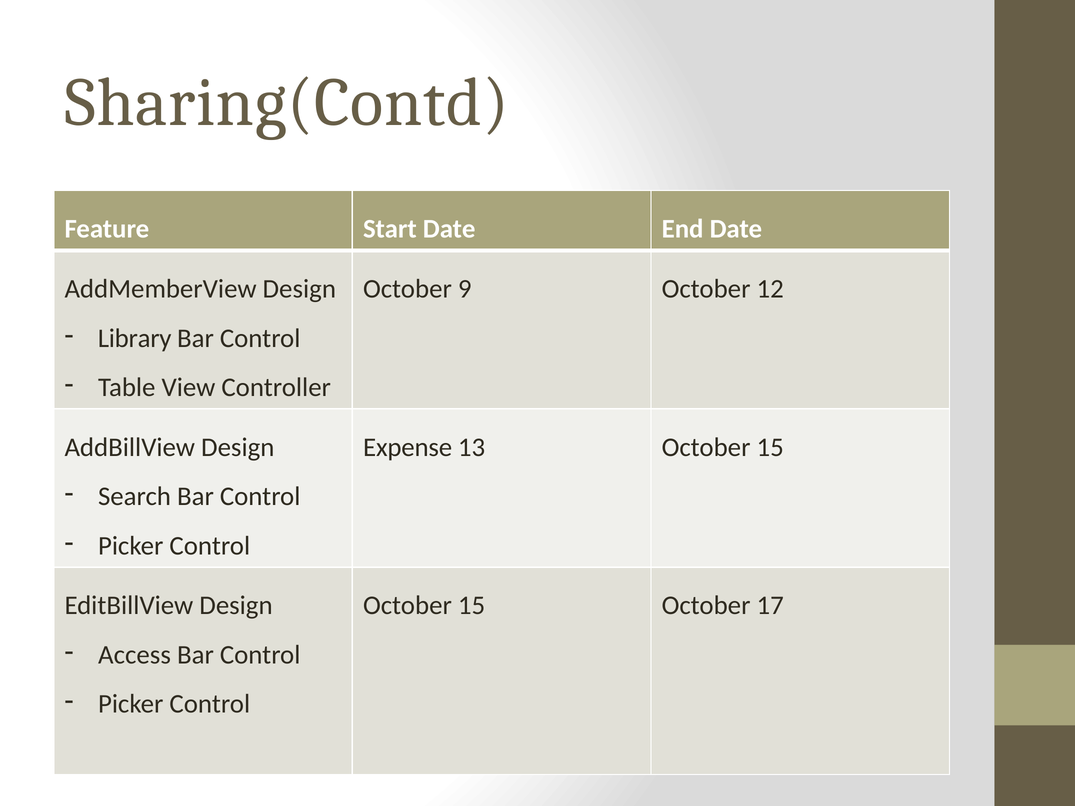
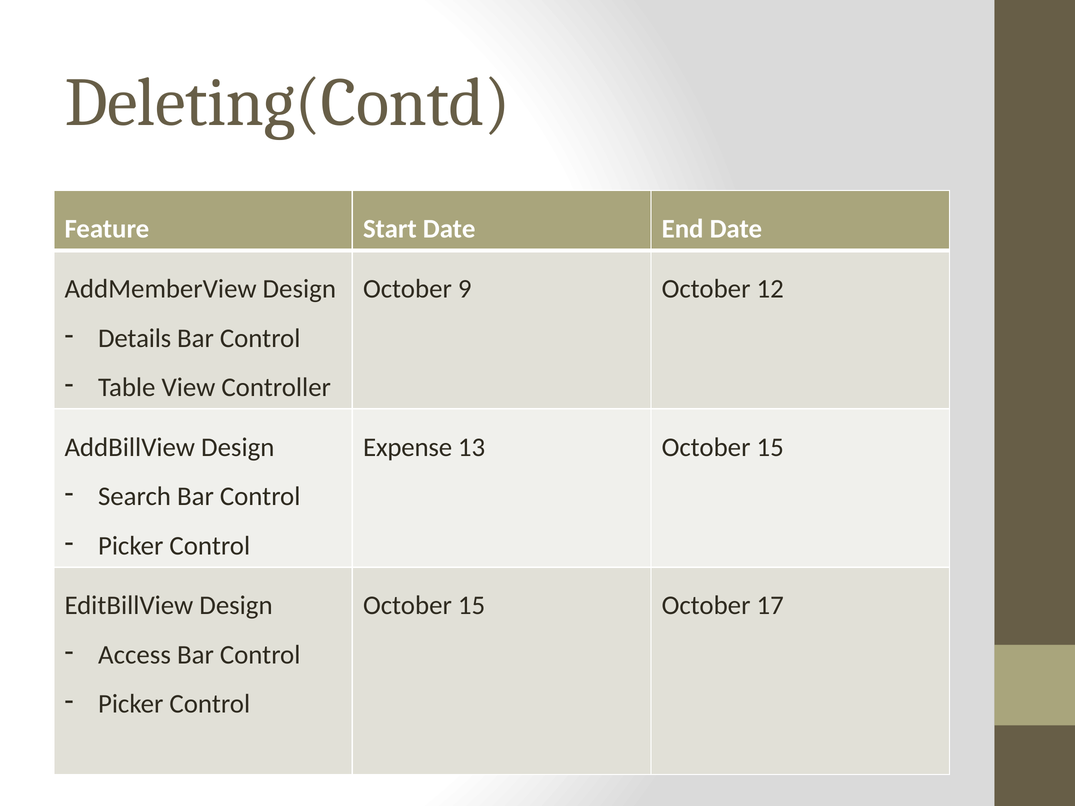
Sharing(Contd: Sharing(Contd -> Deleting(Contd
Library: Library -> Details
